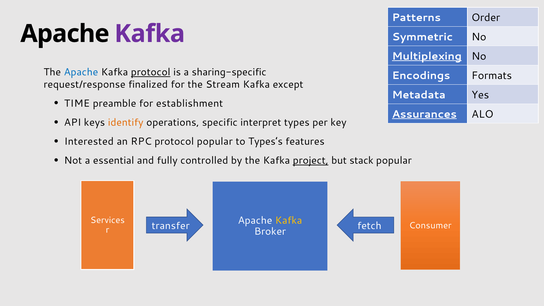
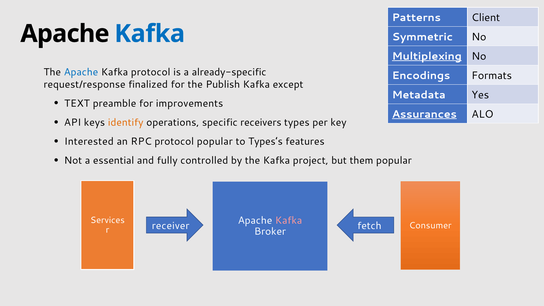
Order: Order -> Client
Kafka at (150, 34) colour: purple -> blue
protocol at (151, 72) underline: present -> none
sharing-specific: sharing-specific -> already-specific
Stream: Stream -> Publish
TIME: TIME -> TEXT
establishment: establishment -> improvements
interpret: interpret -> receivers
project underline: present -> none
stack: stack -> them
Kafka at (289, 221) colour: yellow -> pink
transfer: transfer -> receiver
